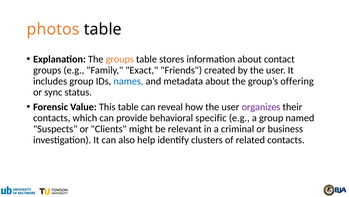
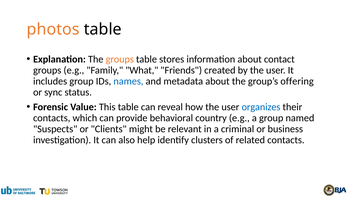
Exact: Exact -> What
organizes colour: purple -> blue
specific: specific -> country
